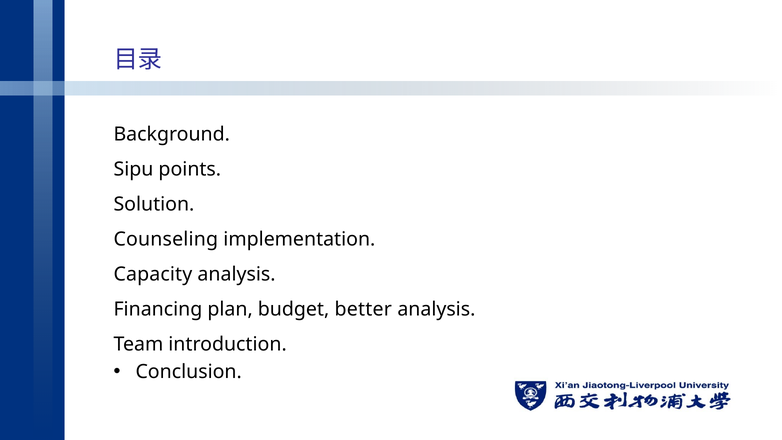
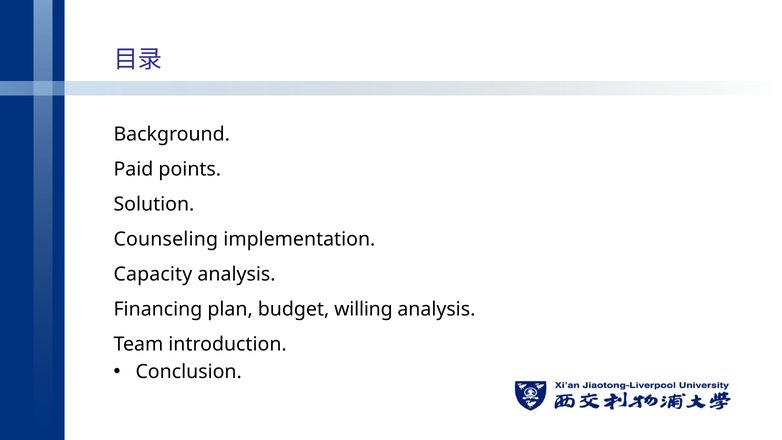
Sipu: Sipu -> Paid
better: better -> willing
